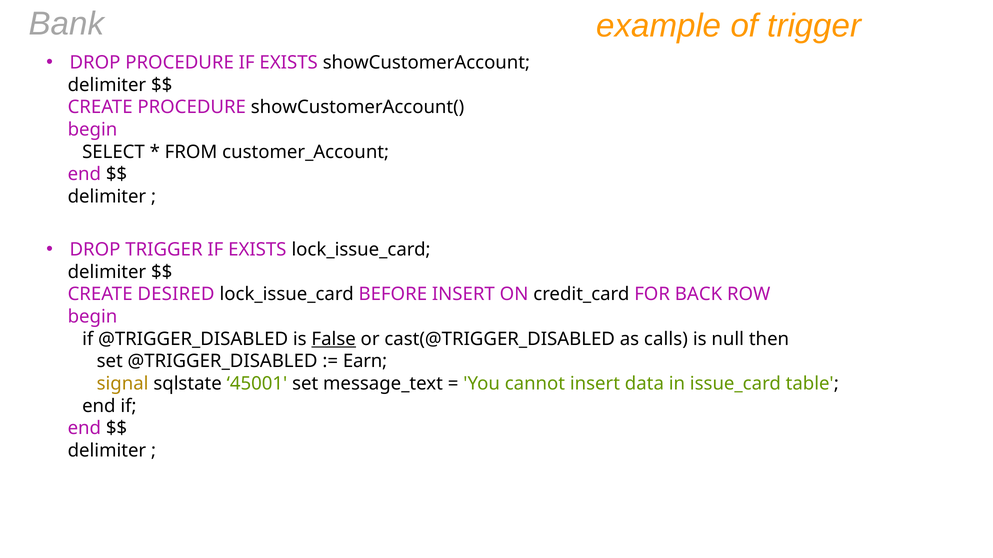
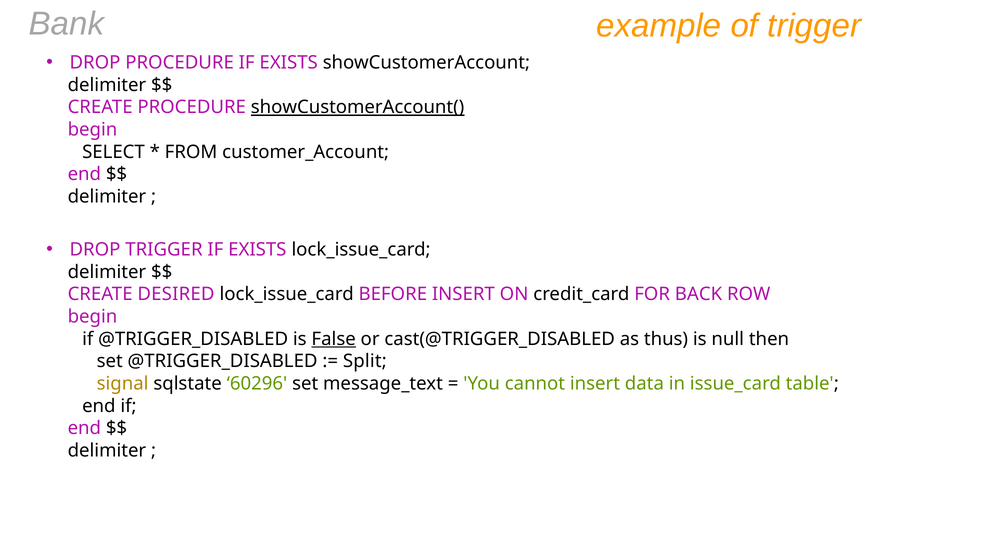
showCustomerAccount( underline: none -> present
calls: calls -> thus
Earn: Earn -> Split
45001: 45001 -> 60296
